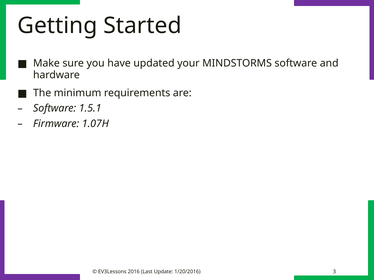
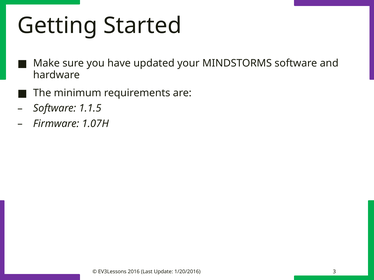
1.5.1: 1.5.1 -> 1.1.5
